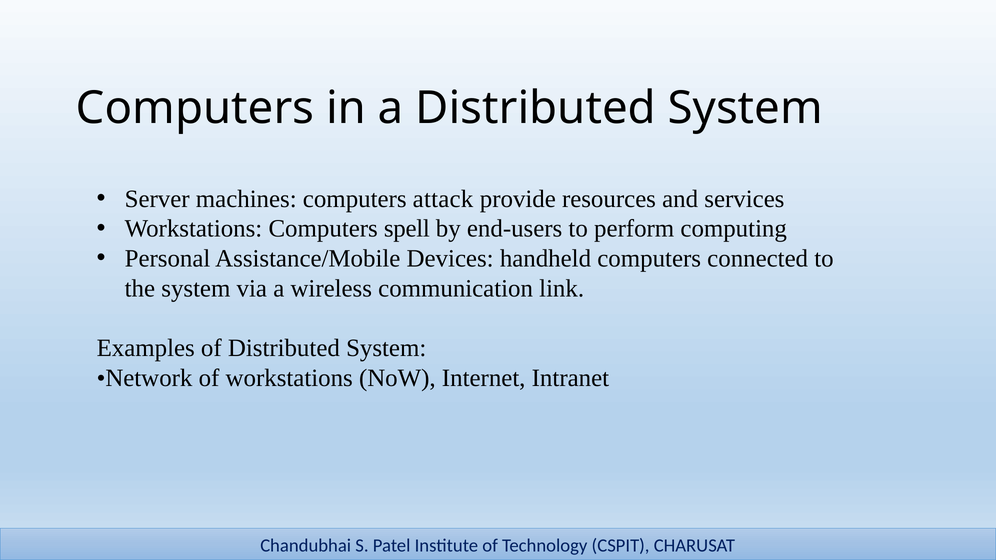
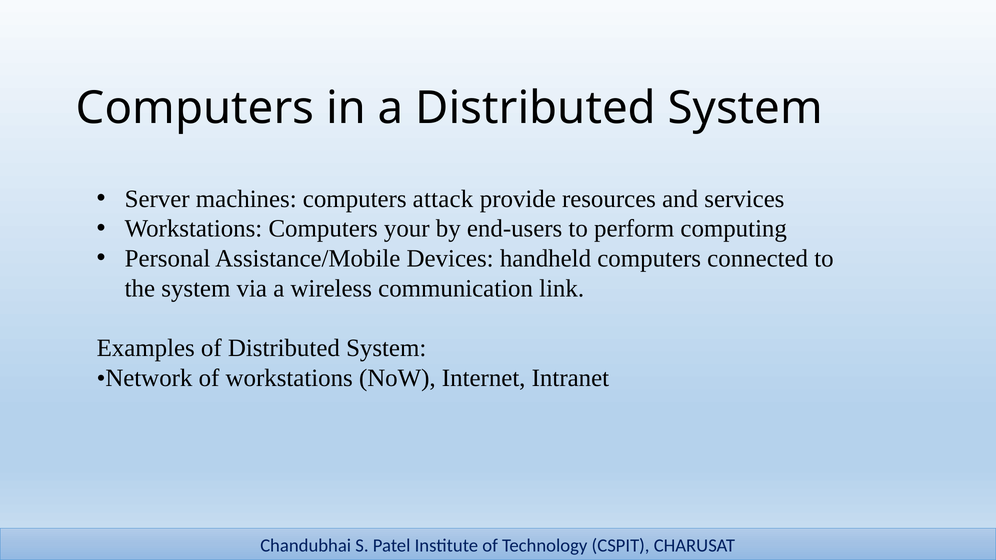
spell: spell -> your
